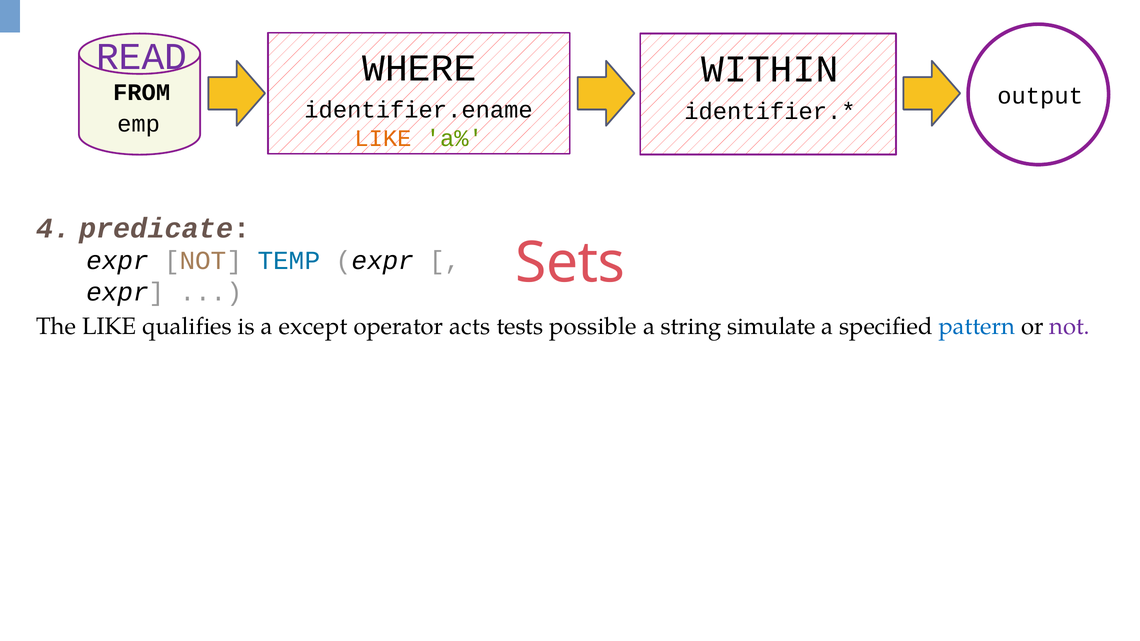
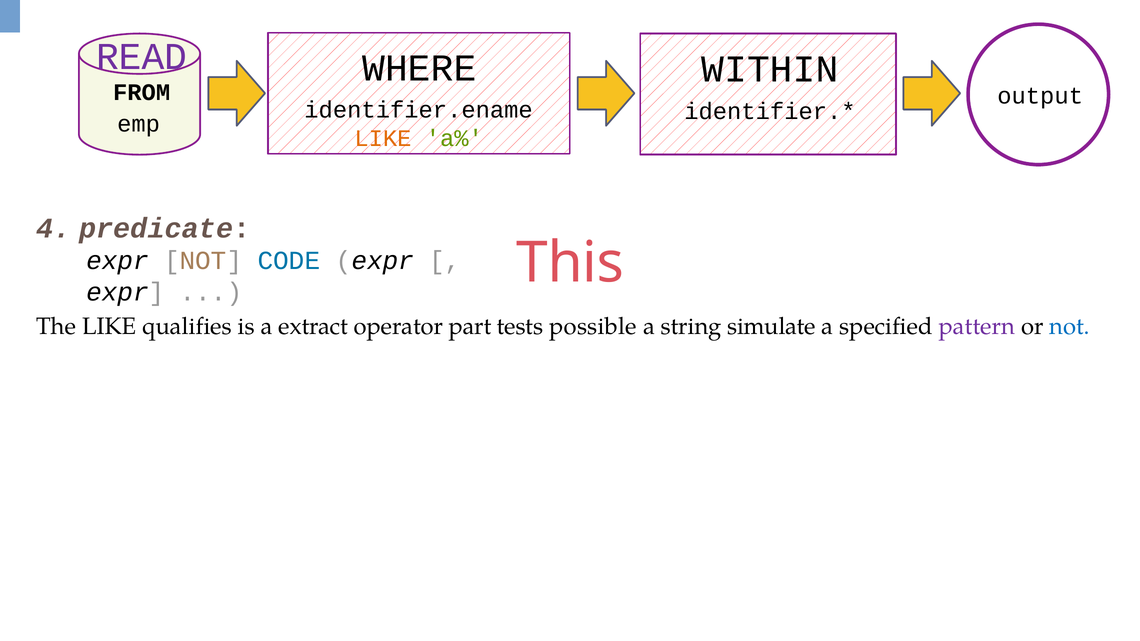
Sets: Sets -> This
TEMP: TEMP -> CODE
except: except -> extract
acts: acts -> part
pattern colour: blue -> purple
not at (1070, 327) colour: purple -> blue
